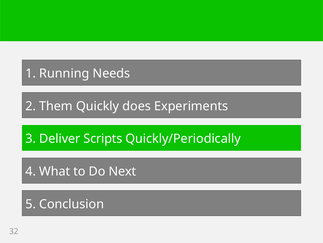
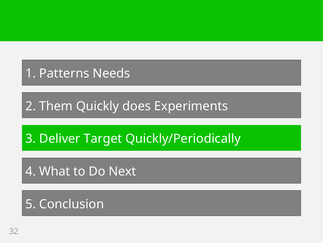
Running: Running -> Patterns
Scripts: Scripts -> Target
